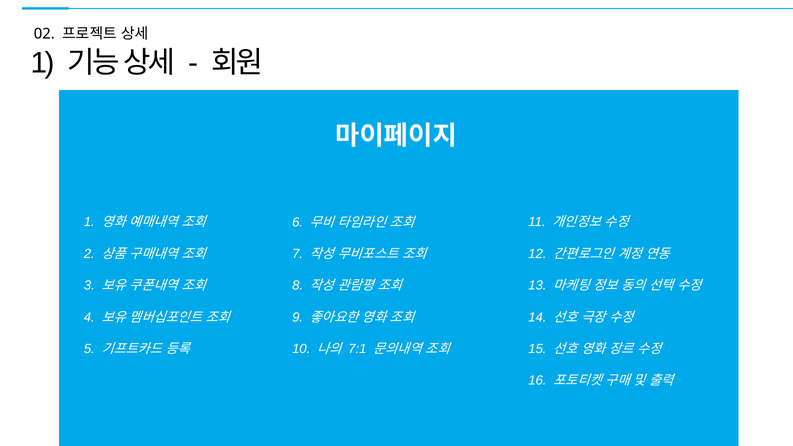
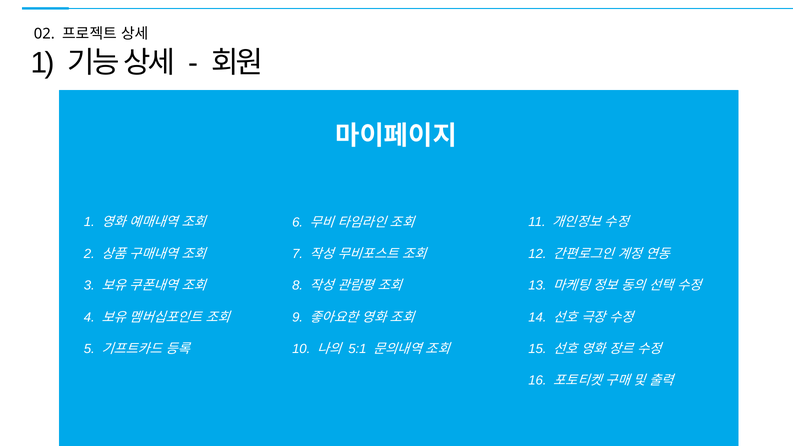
7:1: 7:1 -> 5:1
